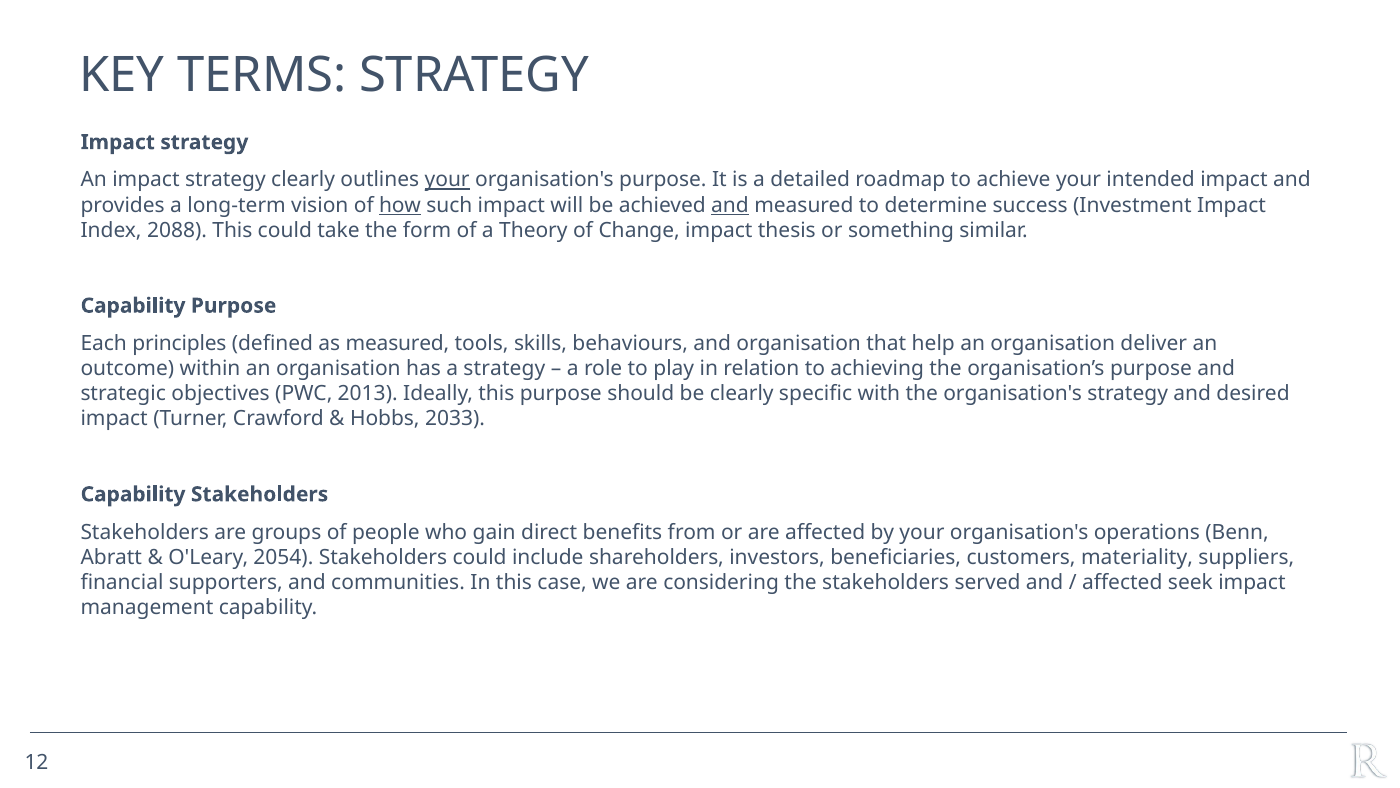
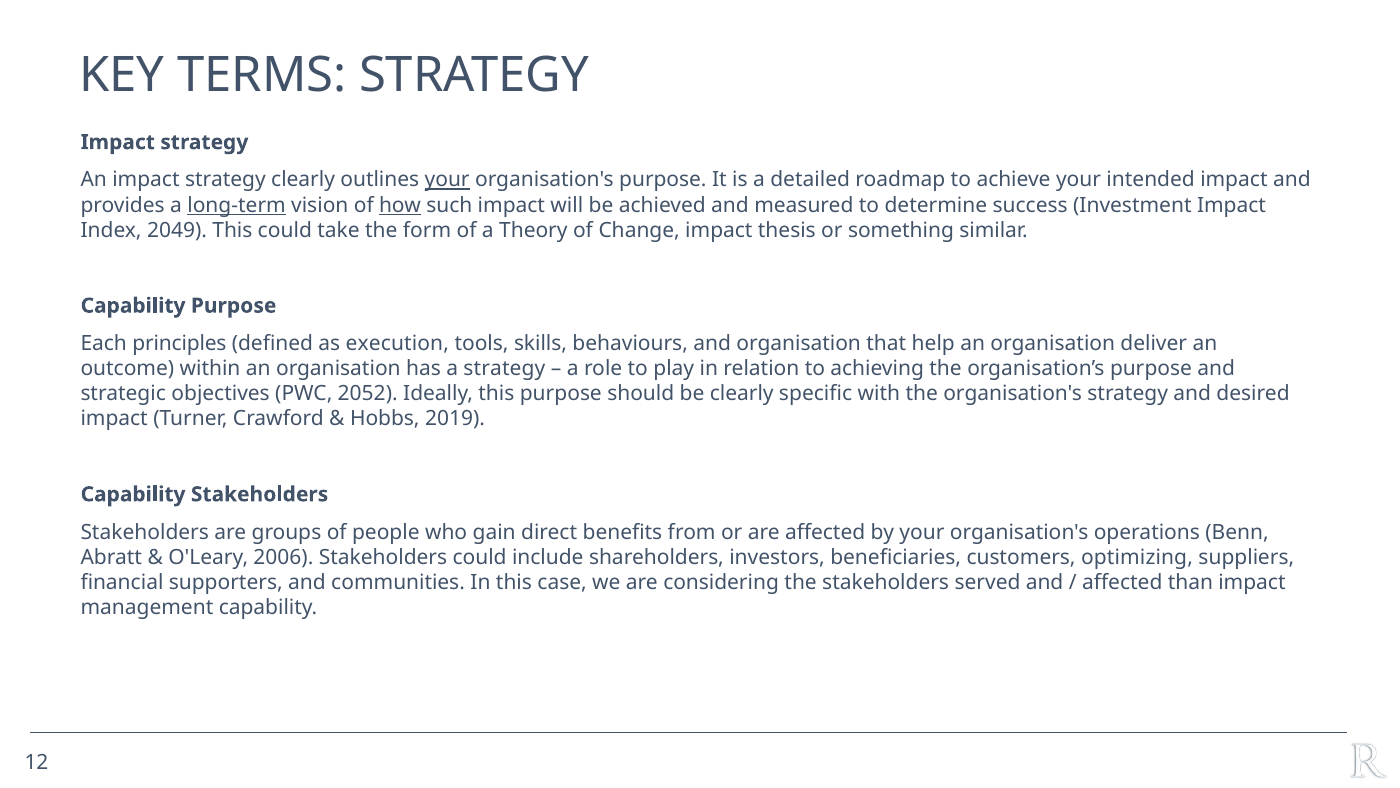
long-term underline: none -> present
and at (730, 205) underline: present -> none
2088: 2088 -> 2049
as measured: measured -> execution
2013: 2013 -> 2052
2033: 2033 -> 2019
2054: 2054 -> 2006
materiality: materiality -> optimizing
seek: seek -> than
